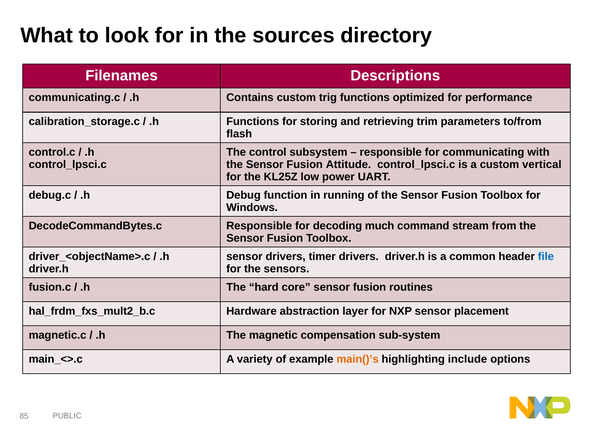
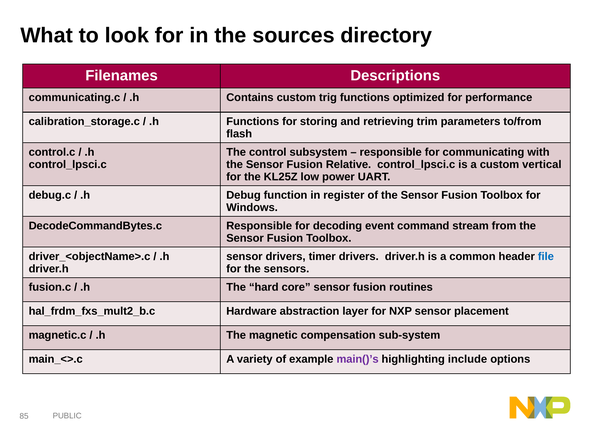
Attitude: Attitude -> Relative
running: running -> register
much: much -> event
main()’s colour: orange -> purple
